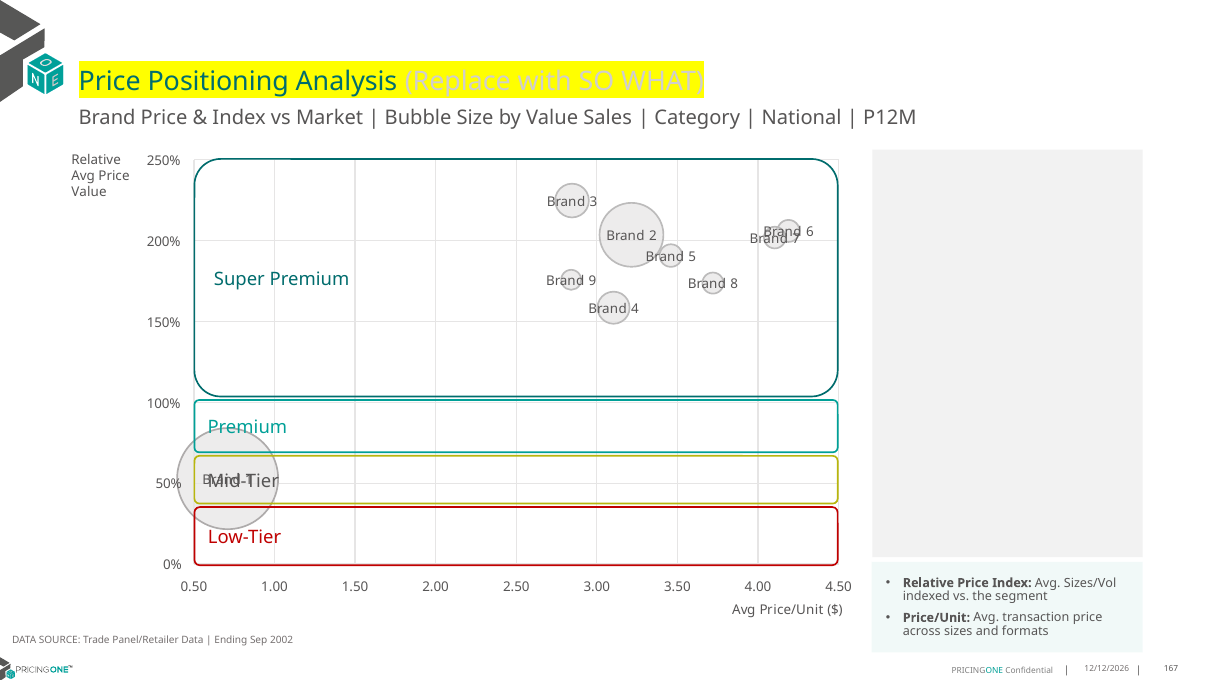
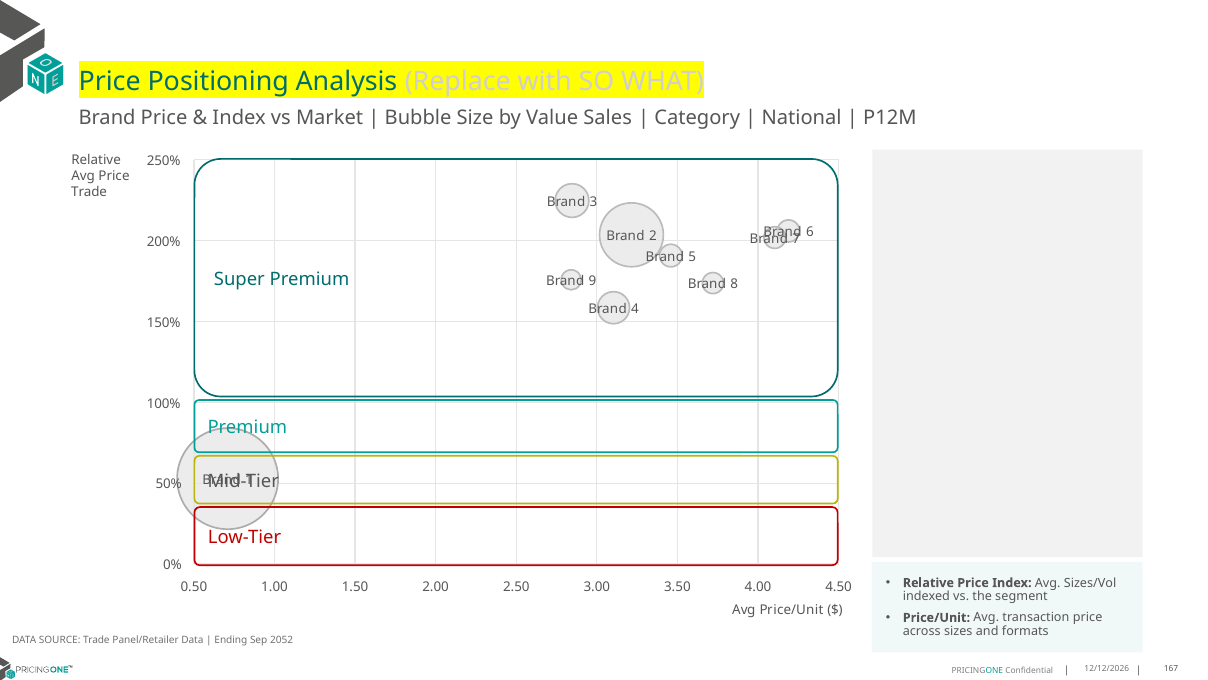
Value at (89, 192): Value -> Trade
2002: 2002 -> 2052
